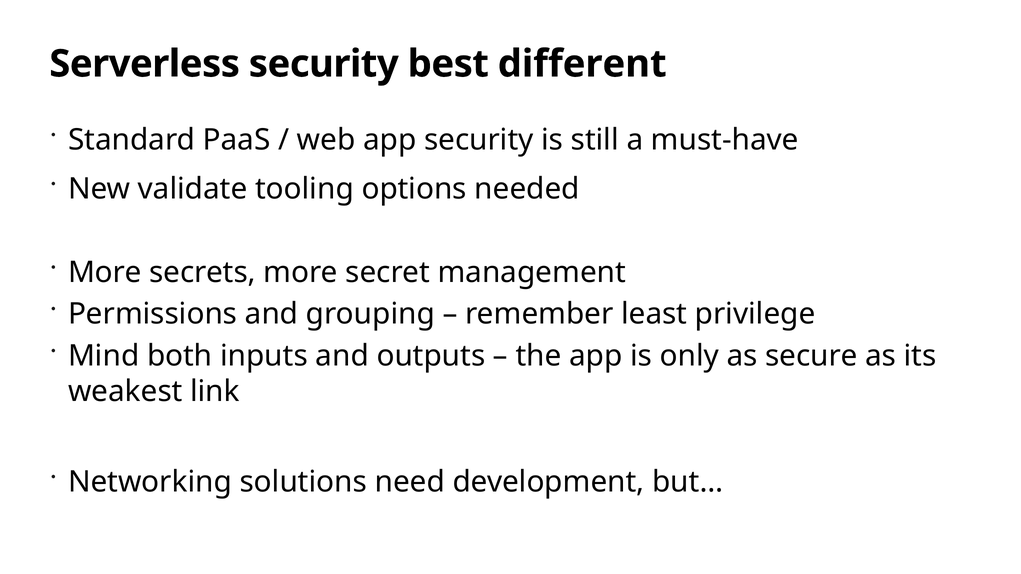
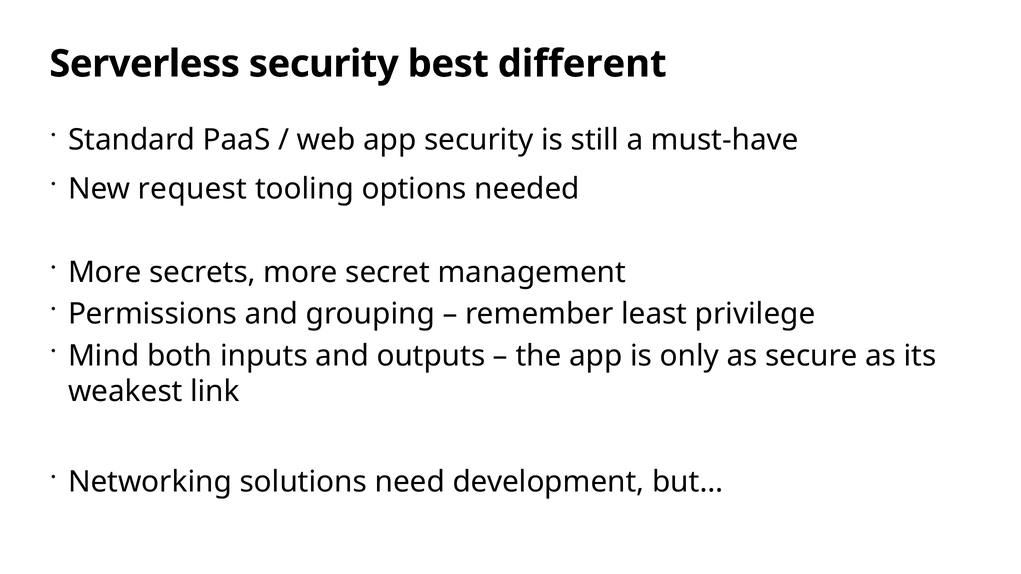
validate: validate -> request
